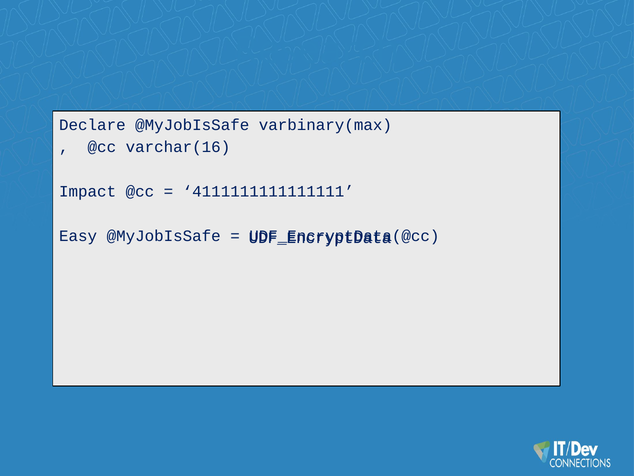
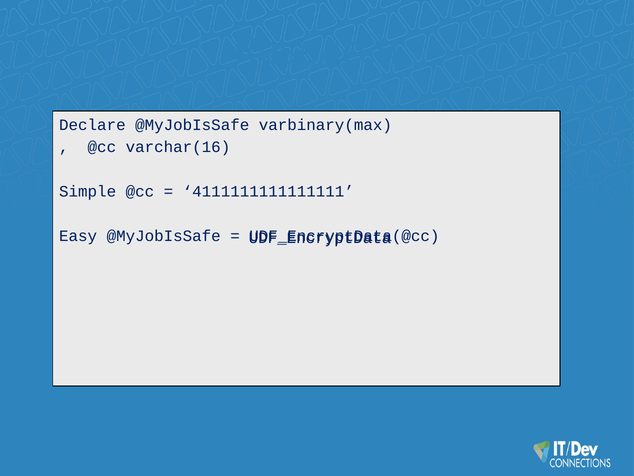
Impact: Impact -> Simple
